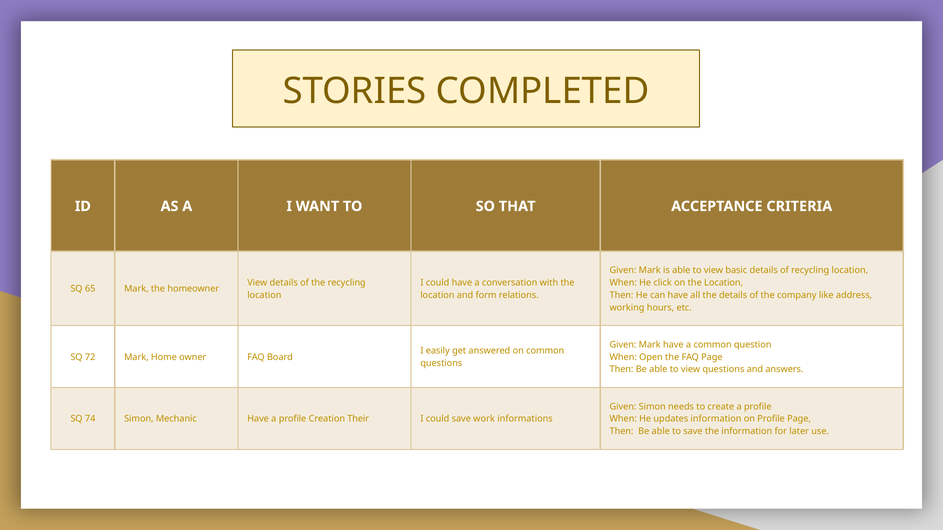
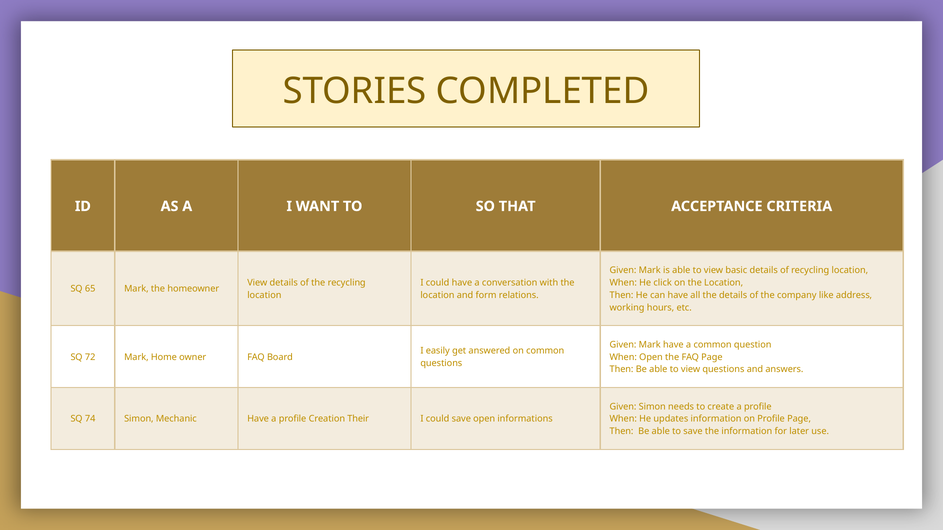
save work: work -> open
